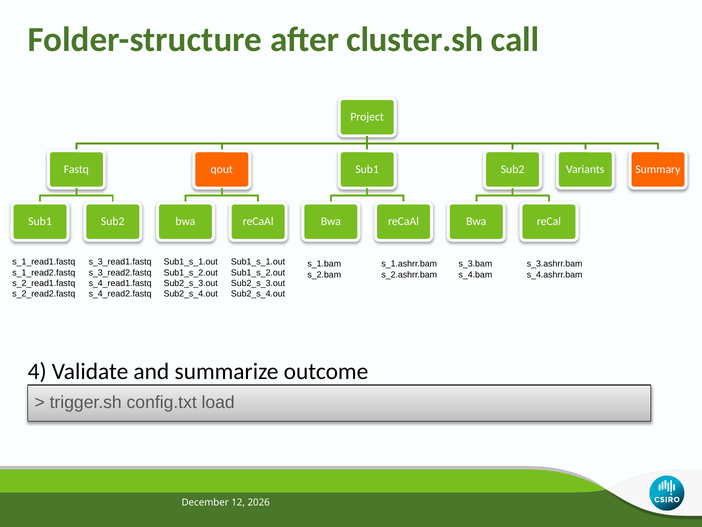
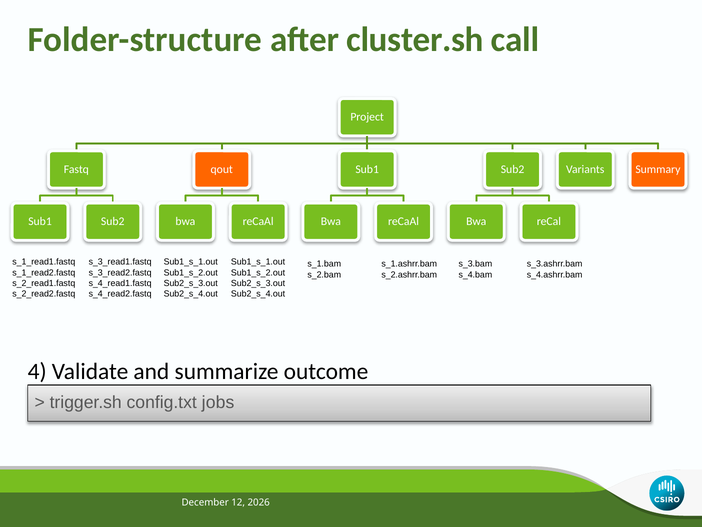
load: load -> jobs
